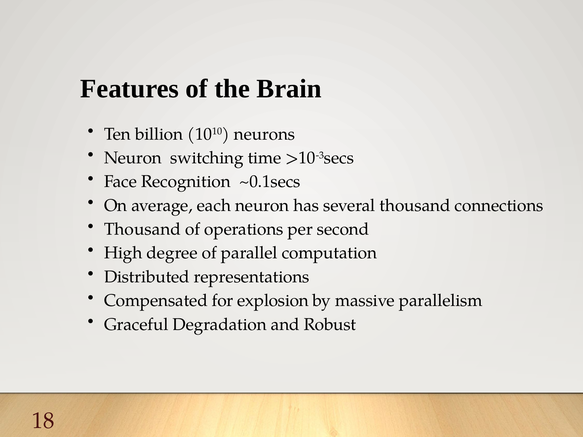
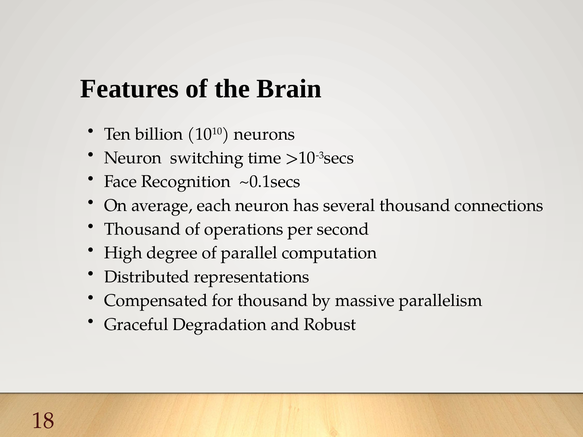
for explosion: explosion -> thousand
